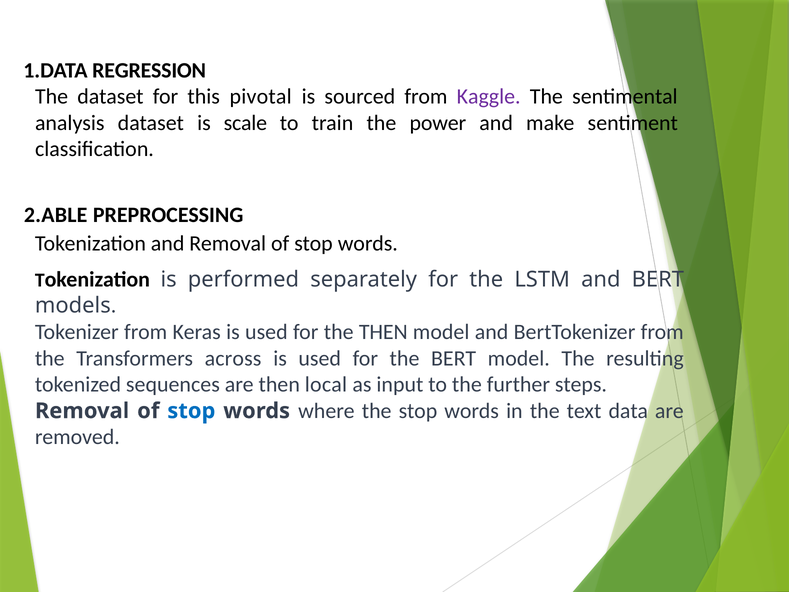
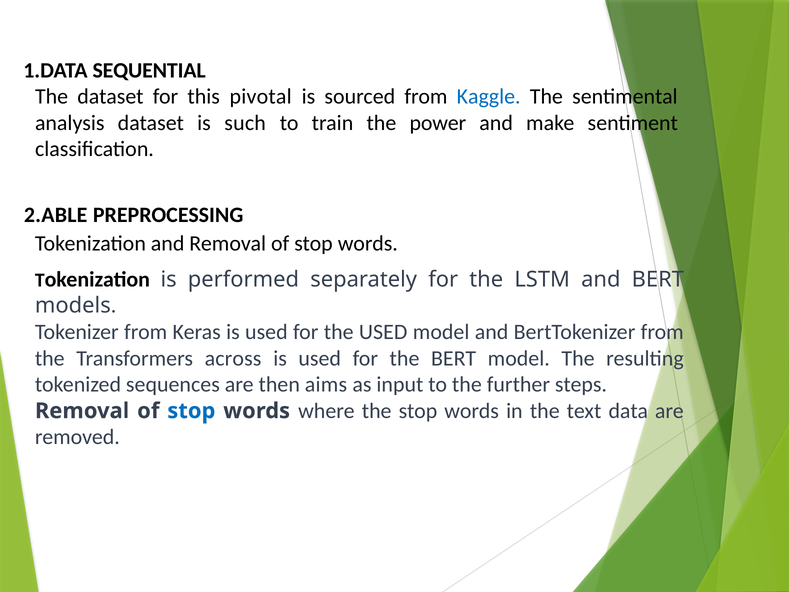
REGRESSION: REGRESSION -> SEQUENTIAL
Kaggle colour: purple -> blue
scale: scale -> such
the THEN: THEN -> USED
local: local -> aims
